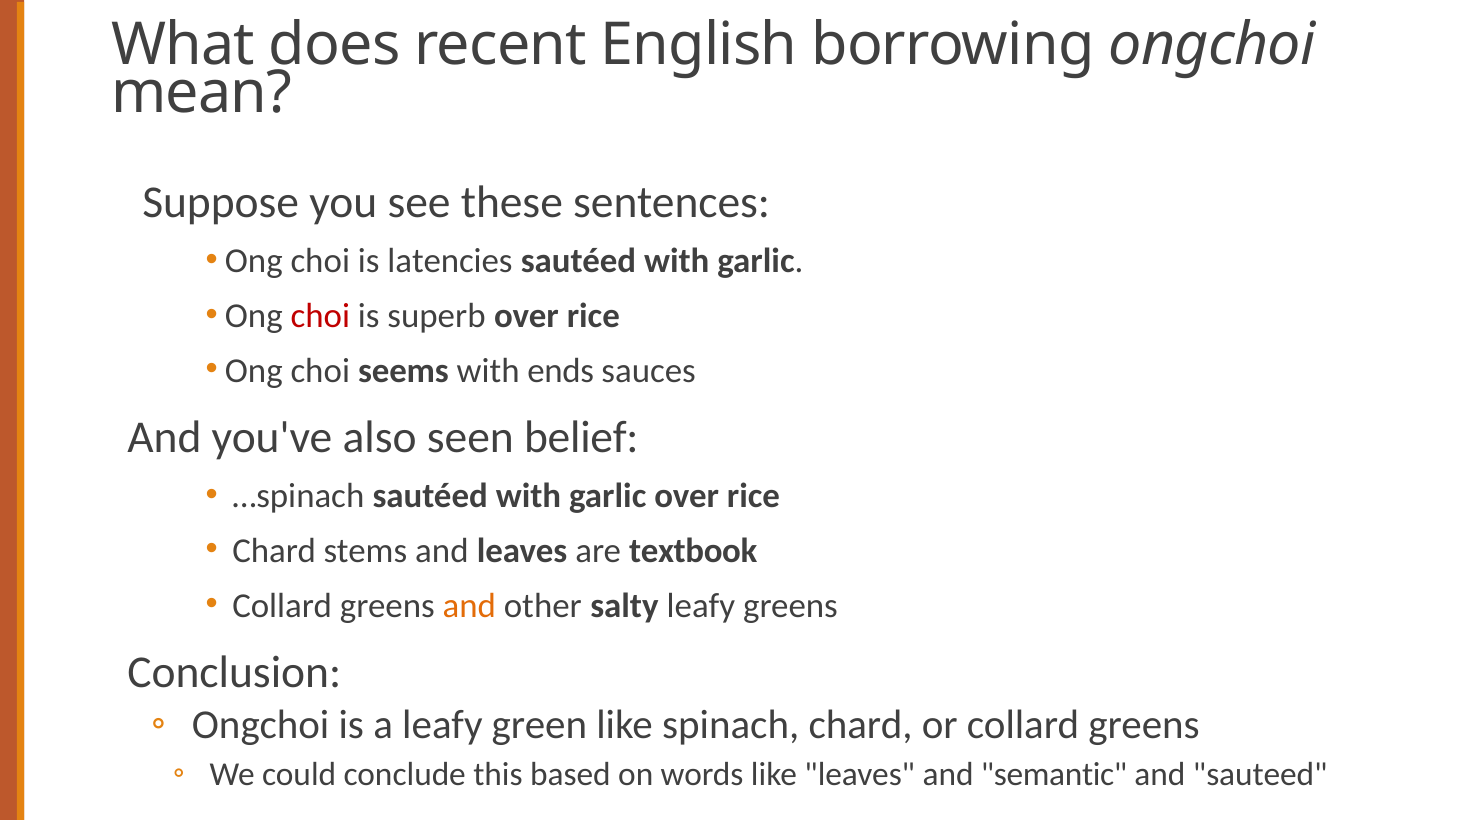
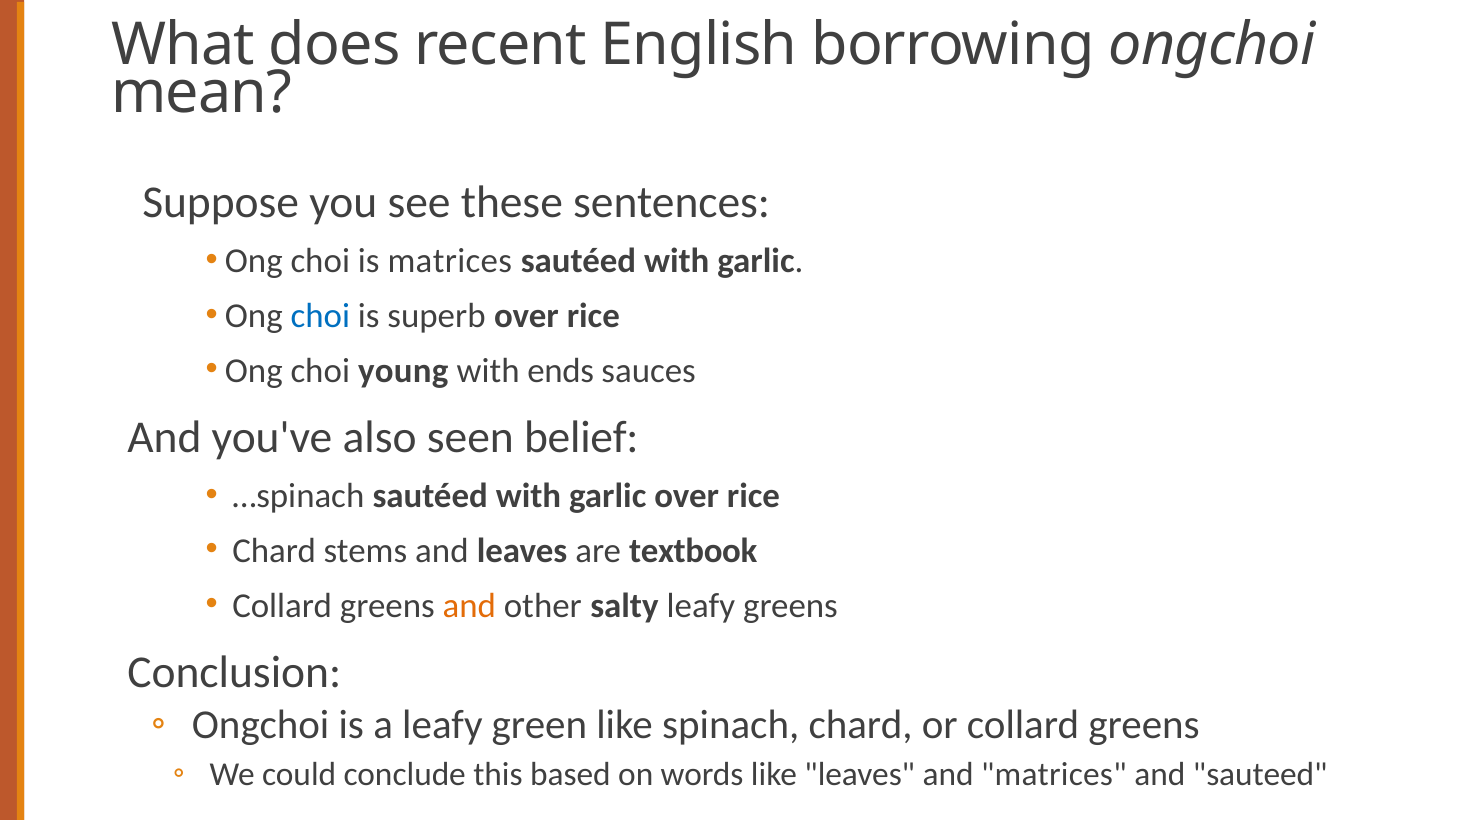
is latencies: latencies -> matrices
choi at (320, 316) colour: red -> blue
seems: seems -> young
and semantic: semantic -> matrices
